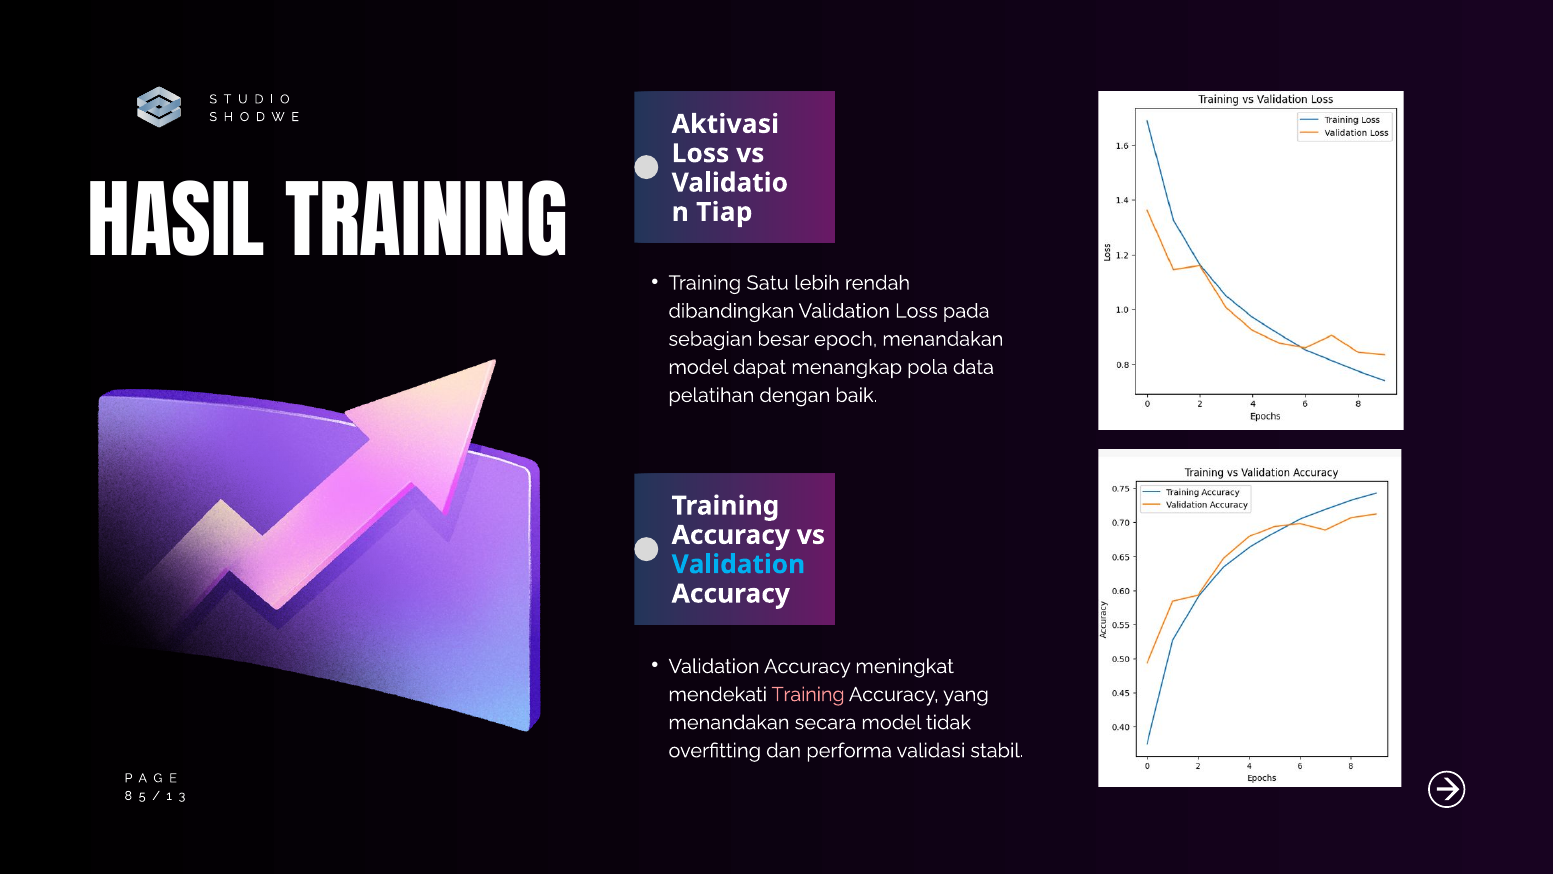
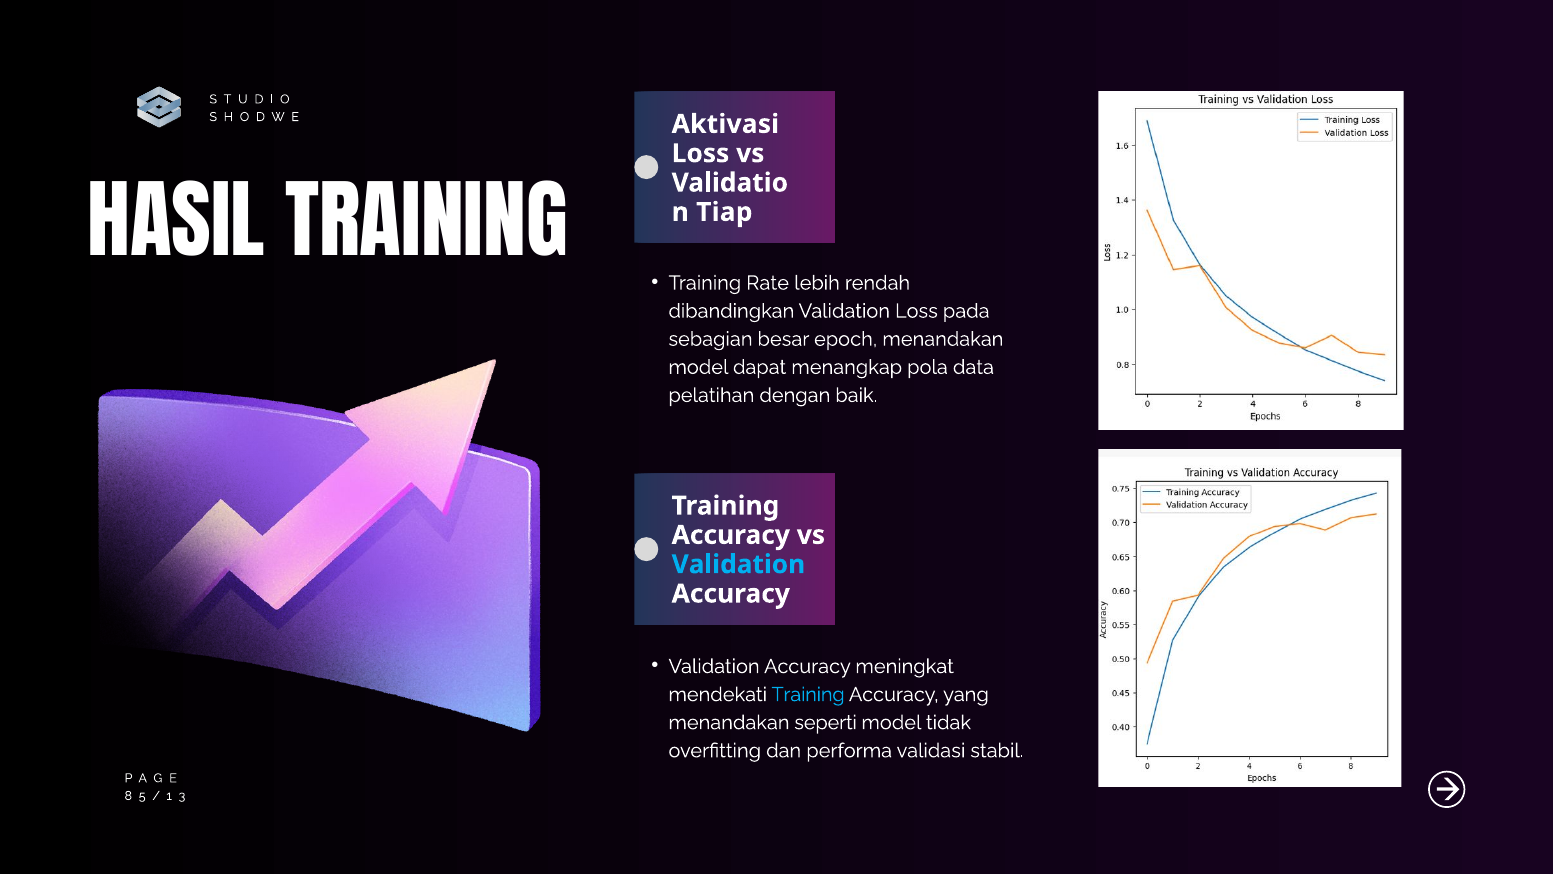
Satu: Satu -> Rate
Training at (808, 694) colour: pink -> light blue
secara: secara -> seperti
